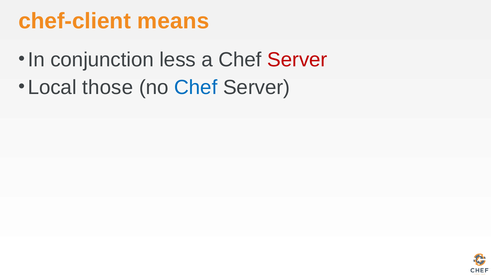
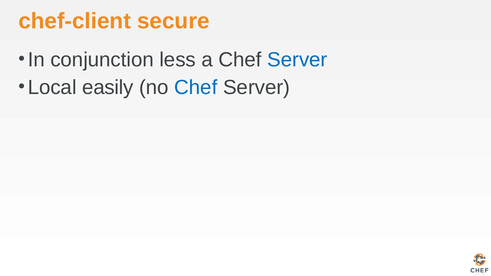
means: means -> secure
Server at (297, 60) colour: red -> blue
those: those -> easily
